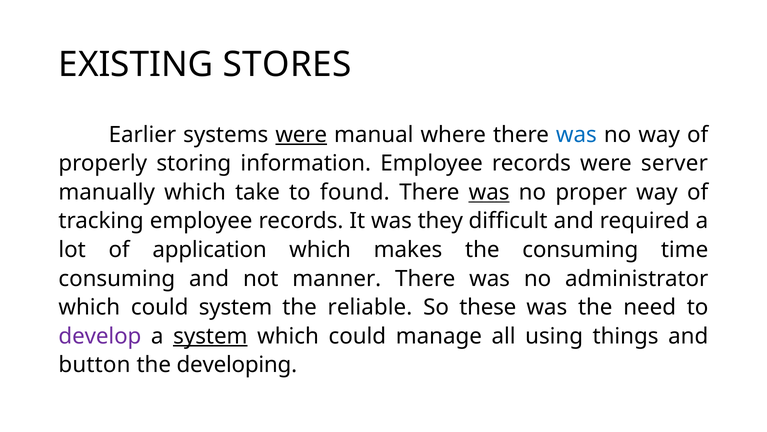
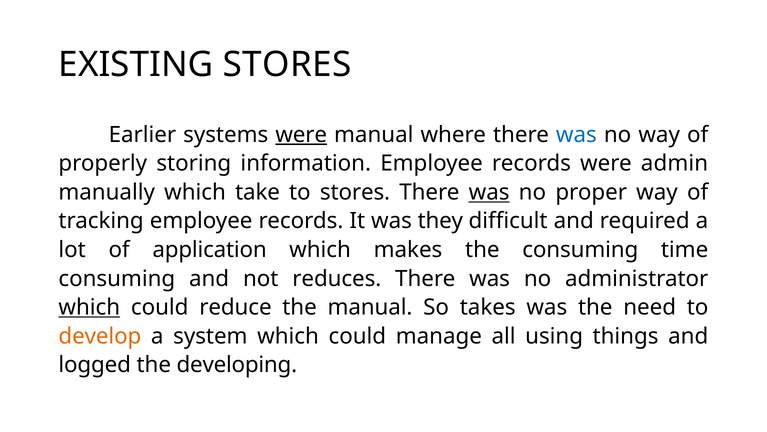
server: server -> admin
to found: found -> stores
manner: manner -> reduces
which at (89, 307) underline: none -> present
could system: system -> reduce
the reliable: reliable -> manual
these: these -> takes
develop colour: purple -> orange
system at (210, 336) underline: present -> none
button: button -> logged
